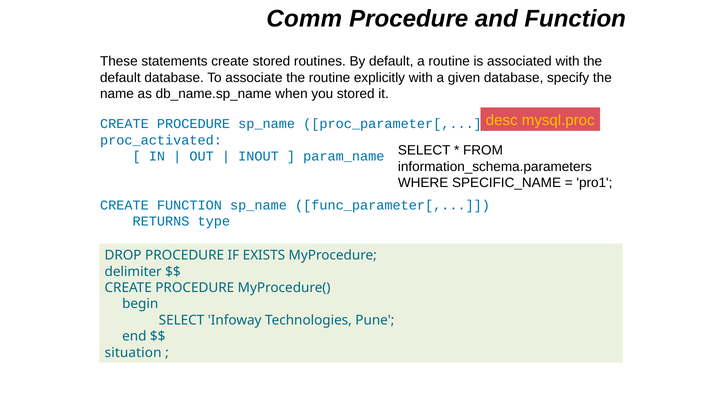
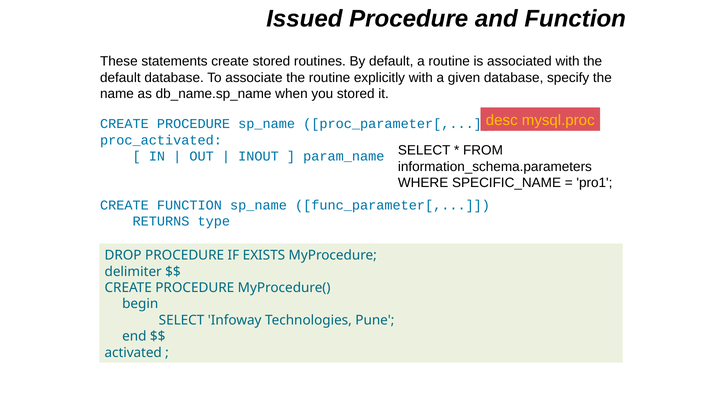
Comm: Comm -> Issued
situation: situation -> activated
